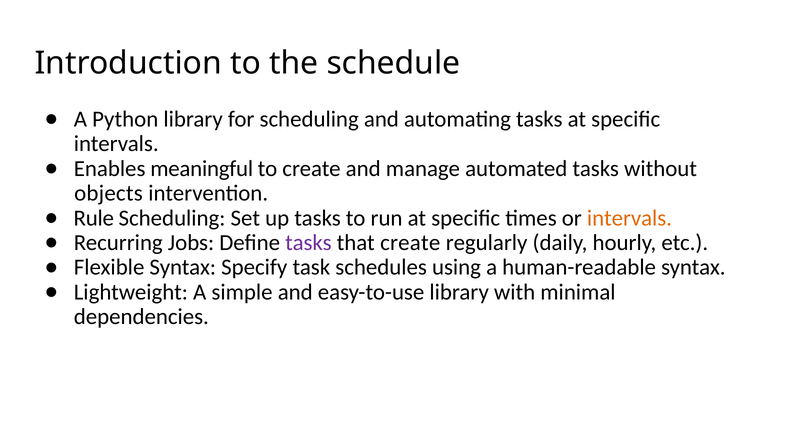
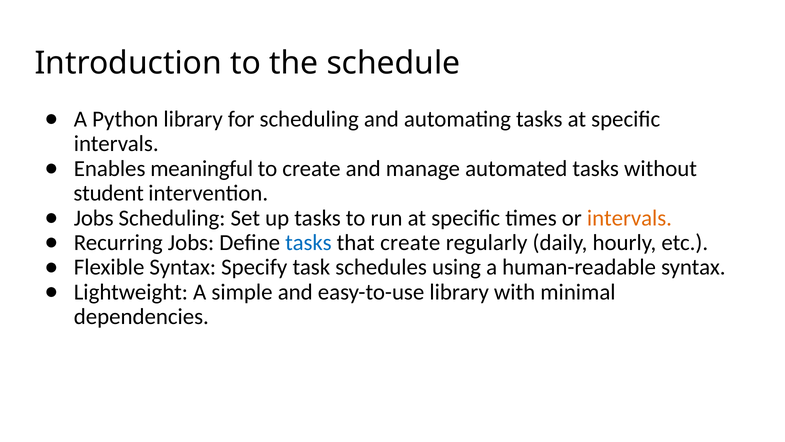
objects: objects -> student
Rule at (94, 218): Rule -> Jobs
tasks at (308, 242) colour: purple -> blue
